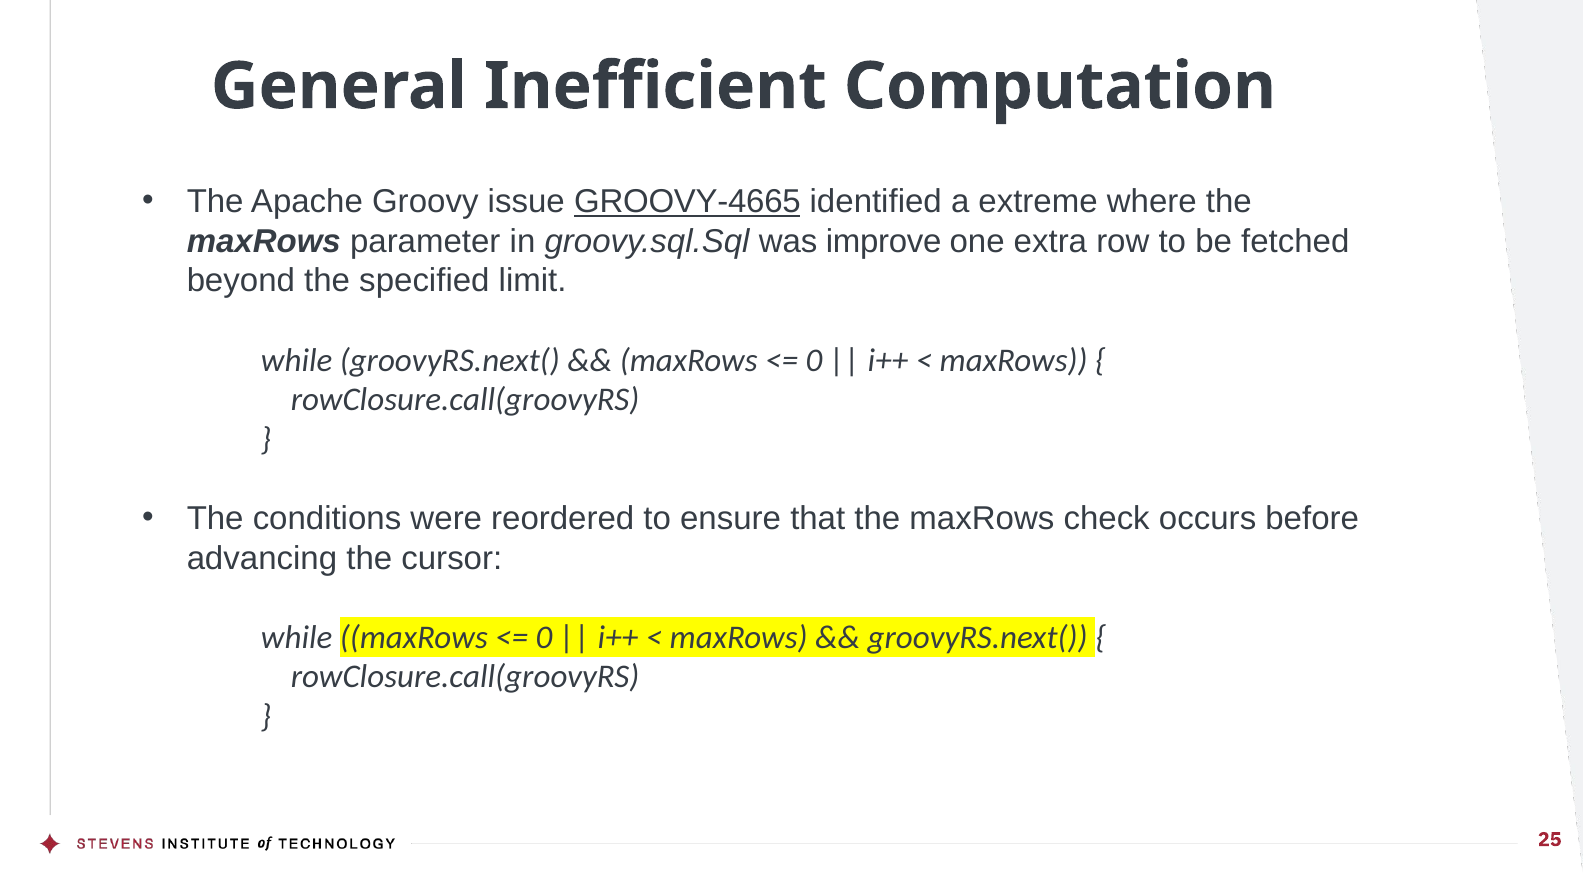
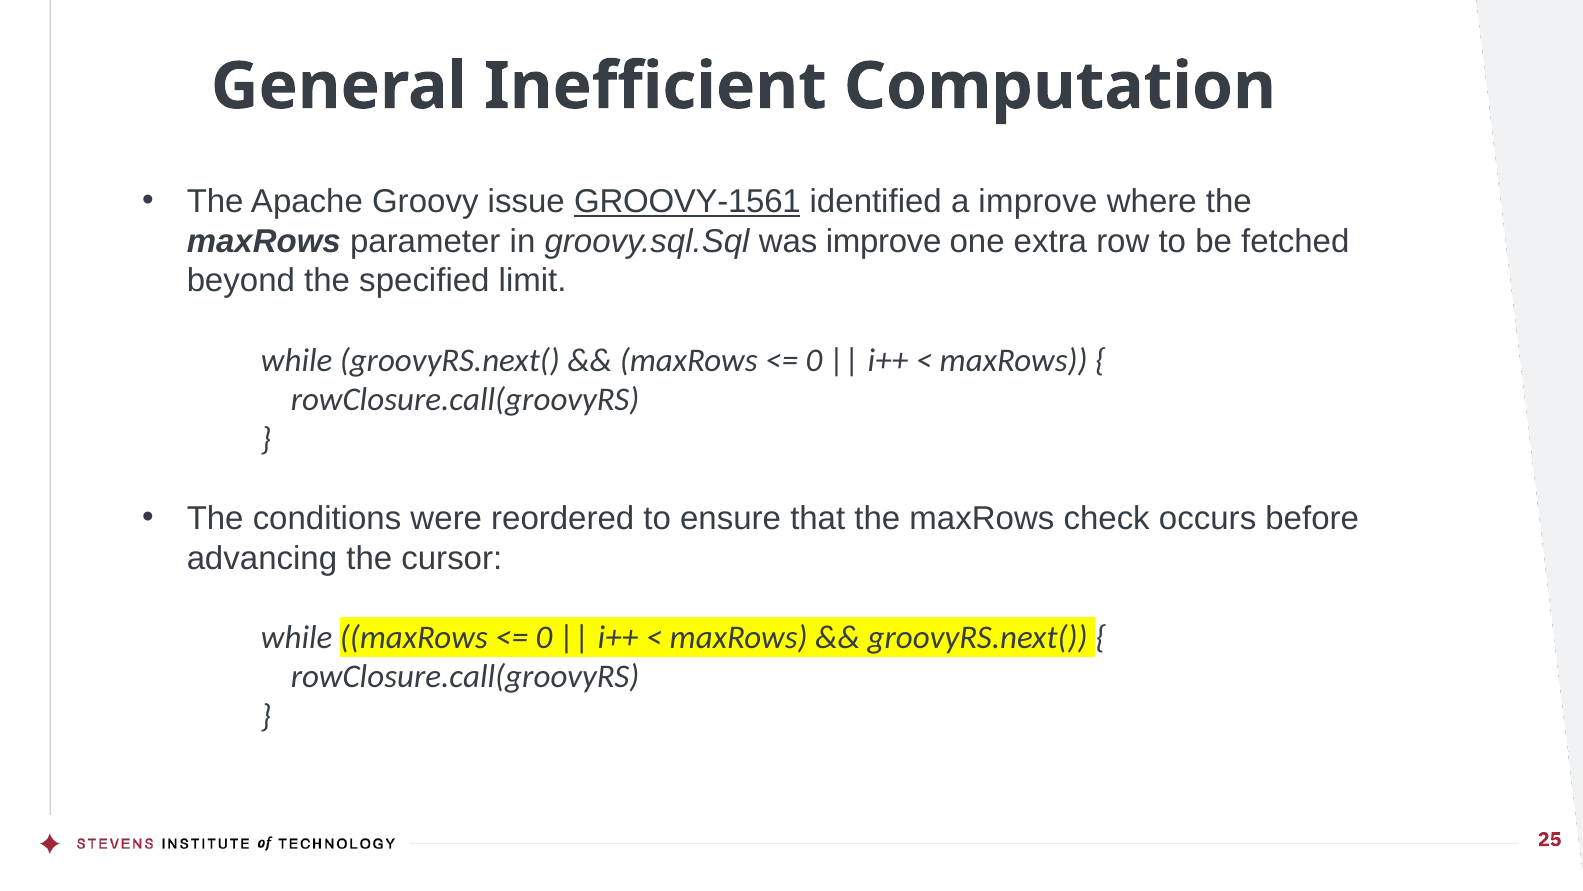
GROOVY-4665: GROOVY-4665 -> GROOVY-1561
a extreme: extreme -> improve
